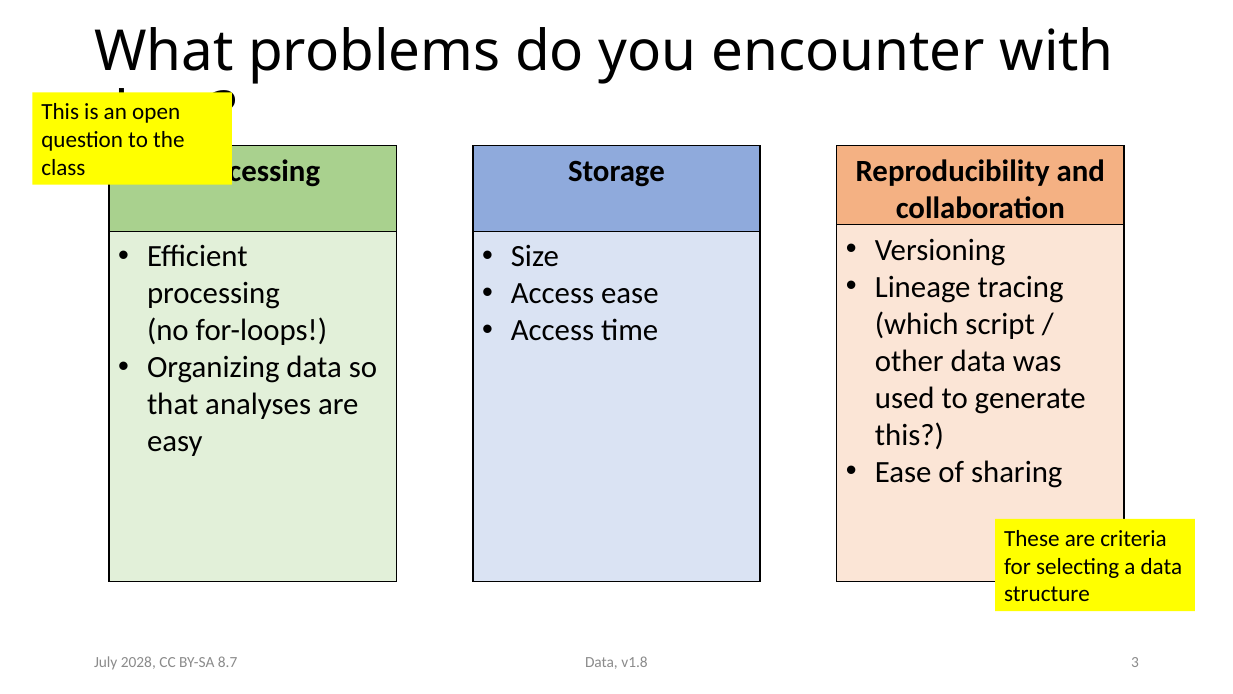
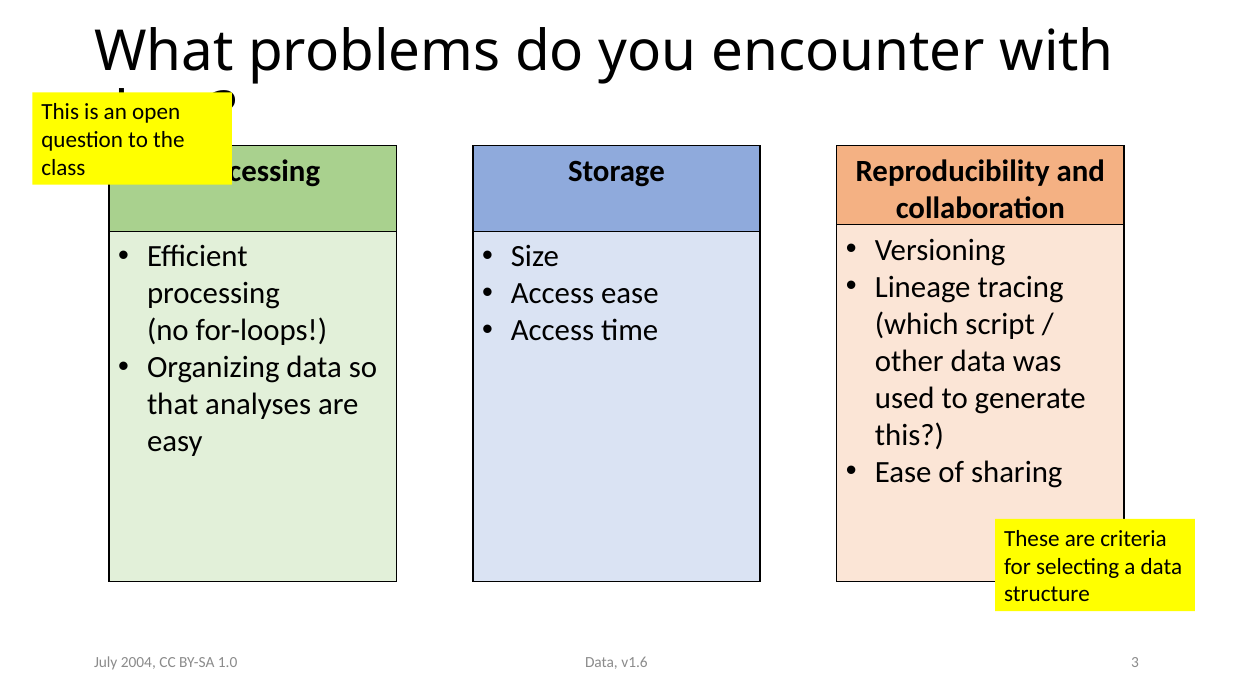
v1.8: v1.8 -> v1.6
2028: 2028 -> 2004
8.7: 8.7 -> 1.0
